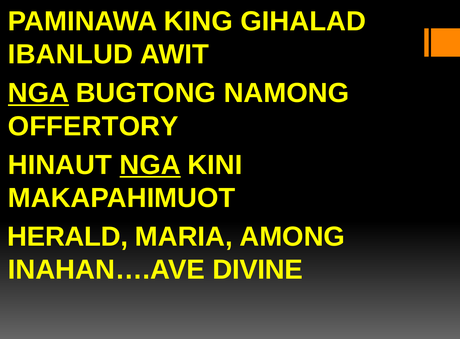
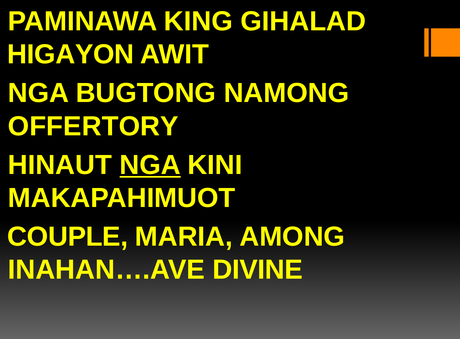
IBANLUD: IBANLUD -> HIGAYON
NGA at (38, 93) underline: present -> none
HERALD: HERALD -> COUPLE
